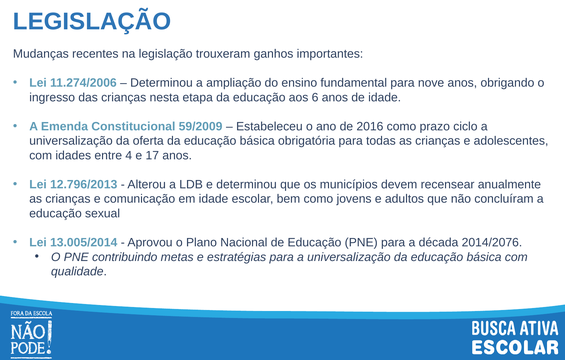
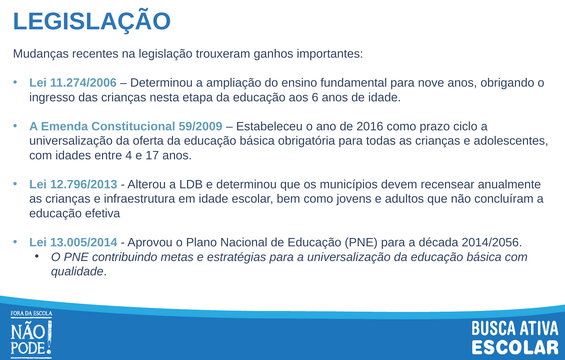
comunicação: comunicação -> infraestrutura
sexual: sexual -> efetiva
2014/2076: 2014/2076 -> 2014/2056
